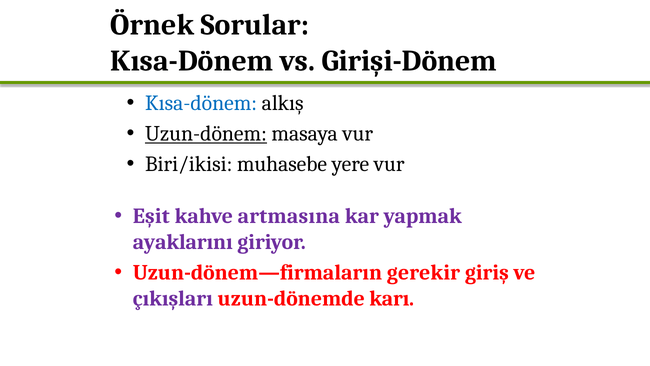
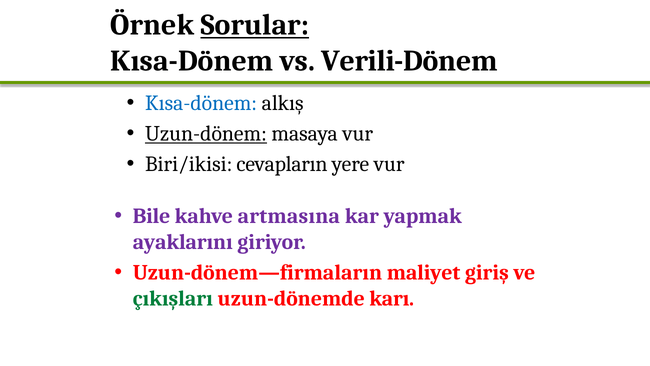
Sorular underline: none -> present
Girişi-Dönem: Girişi-Dönem -> Verili-Dönem
muhasebe: muhasebe -> cevapların
Eşit: Eşit -> Bile
gerekir: gerekir -> maliyet
çıkışları colour: purple -> green
